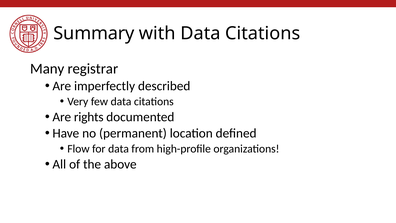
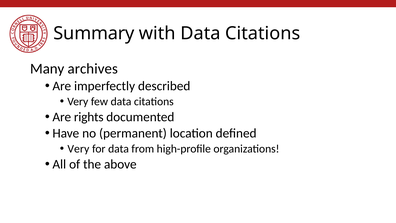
registrar: registrar -> archives
Flow at (78, 149): Flow -> Very
